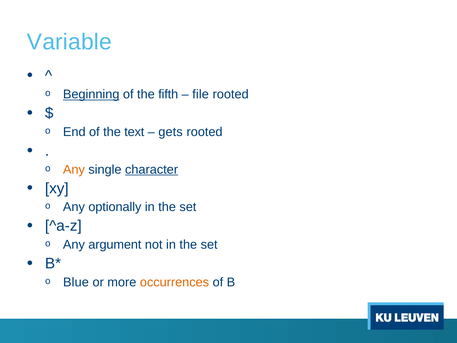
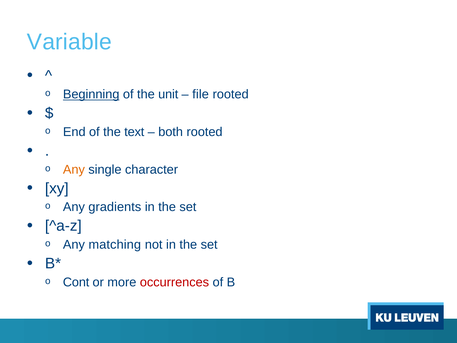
fifth: fifth -> unit
gets: gets -> both
character underline: present -> none
optionally: optionally -> gradients
argument: argument -> matching
Blue: Blue -> Cont
occurrences colour: orange -> red
